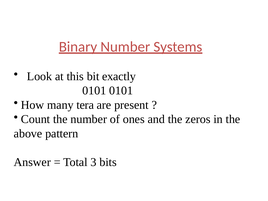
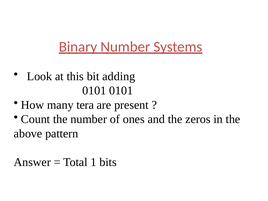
exactly: exactly -> adding
3: 3 -> 1
